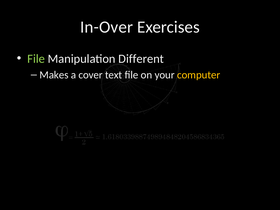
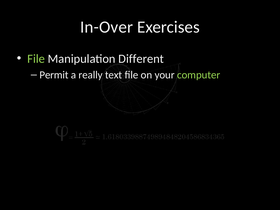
Makes: Makes -> Permit
cover: cover -> really
computer colour: yellow -> light green
